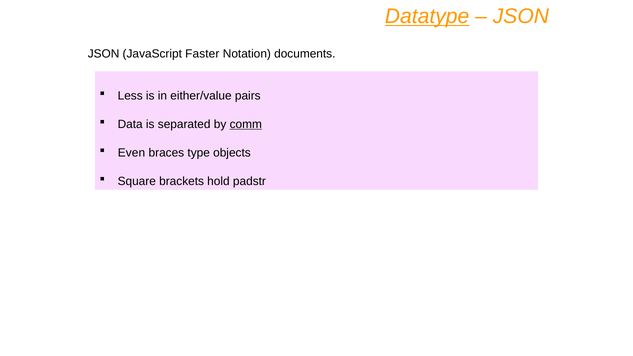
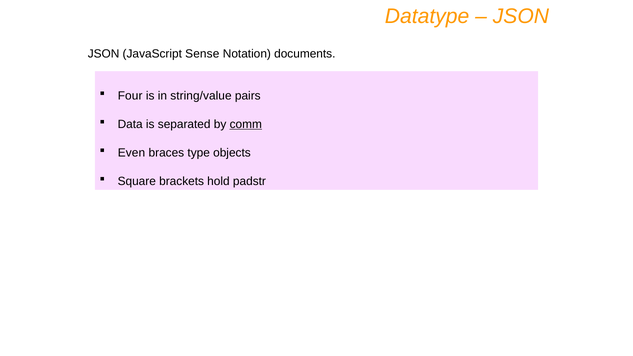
Datatype underline: present -> none
Faster: Faster -> Sense
Less: Less -> Four
either/value: either/value -> string/value
